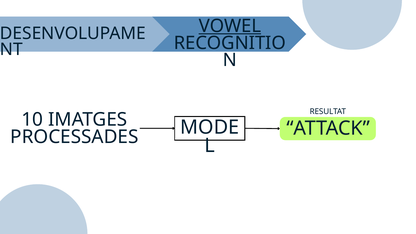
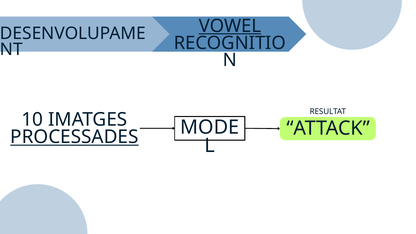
PROCESSADES underline: none -> present
